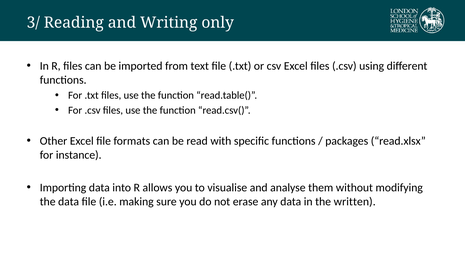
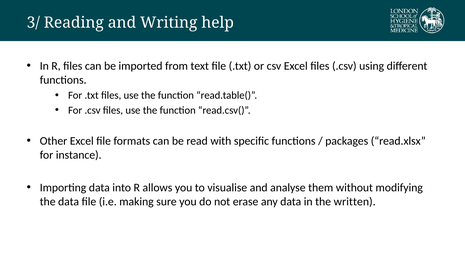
only: only -> help
